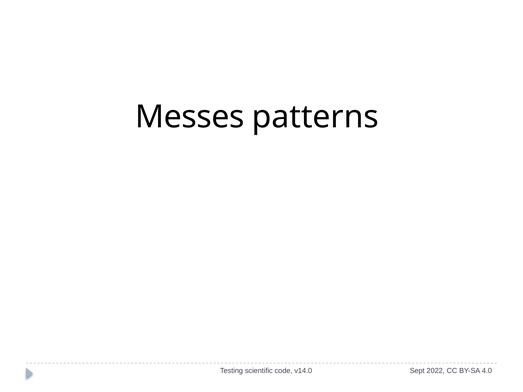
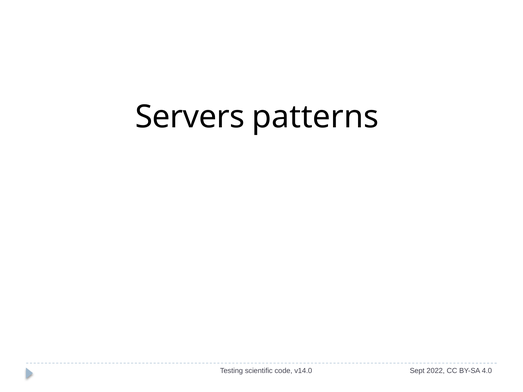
Messes: Messes -> Servers
